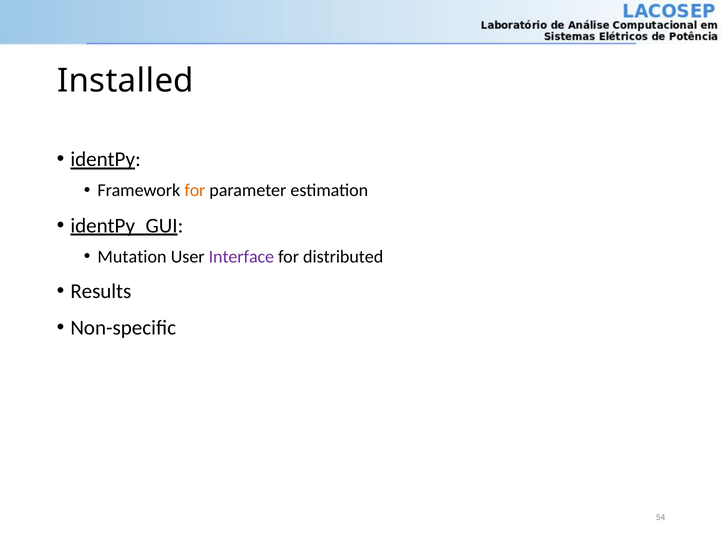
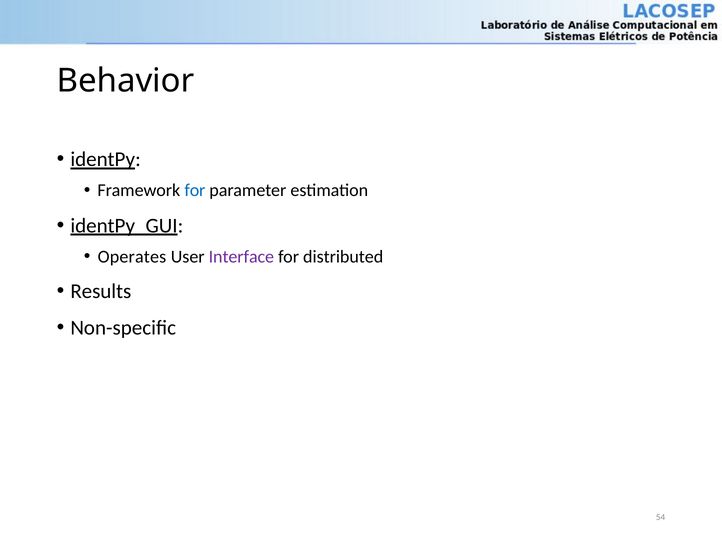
Installed: Installed -> Behavior
for at (195, 190) colour: orange -> blue
Mutation: Mutation -> Operates
